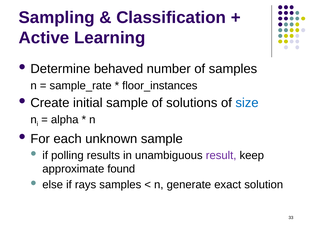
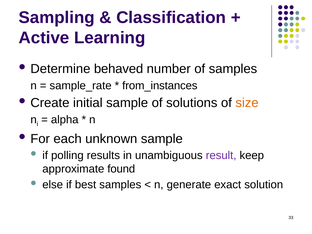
floor_instances: floor_instances -> from_instances
size colour: blue -> orange
rays: rays -> best
